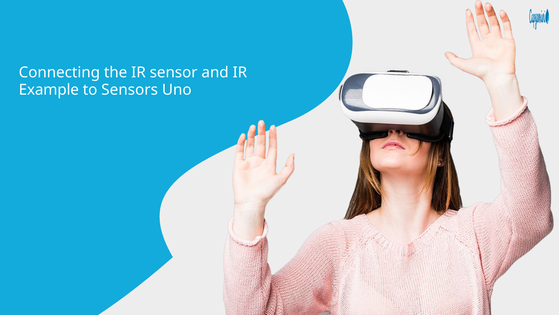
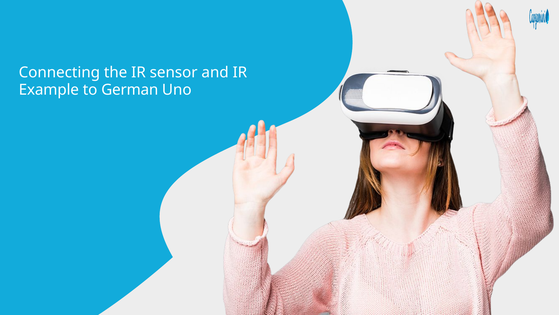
Sensors: Sensors -> German
